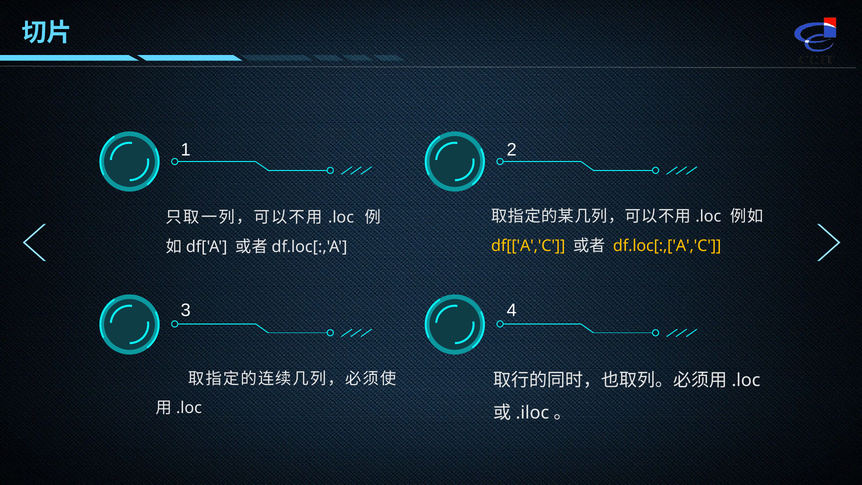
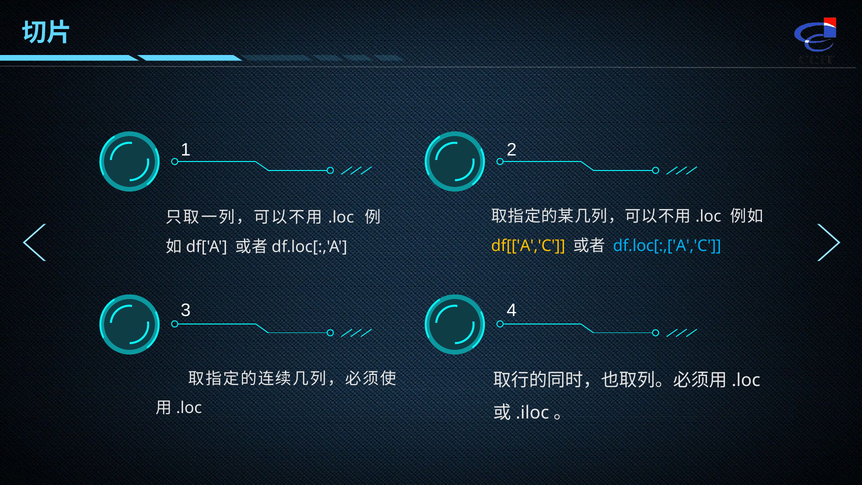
df.loc[:,['A','C colour: yellow -> light blue
